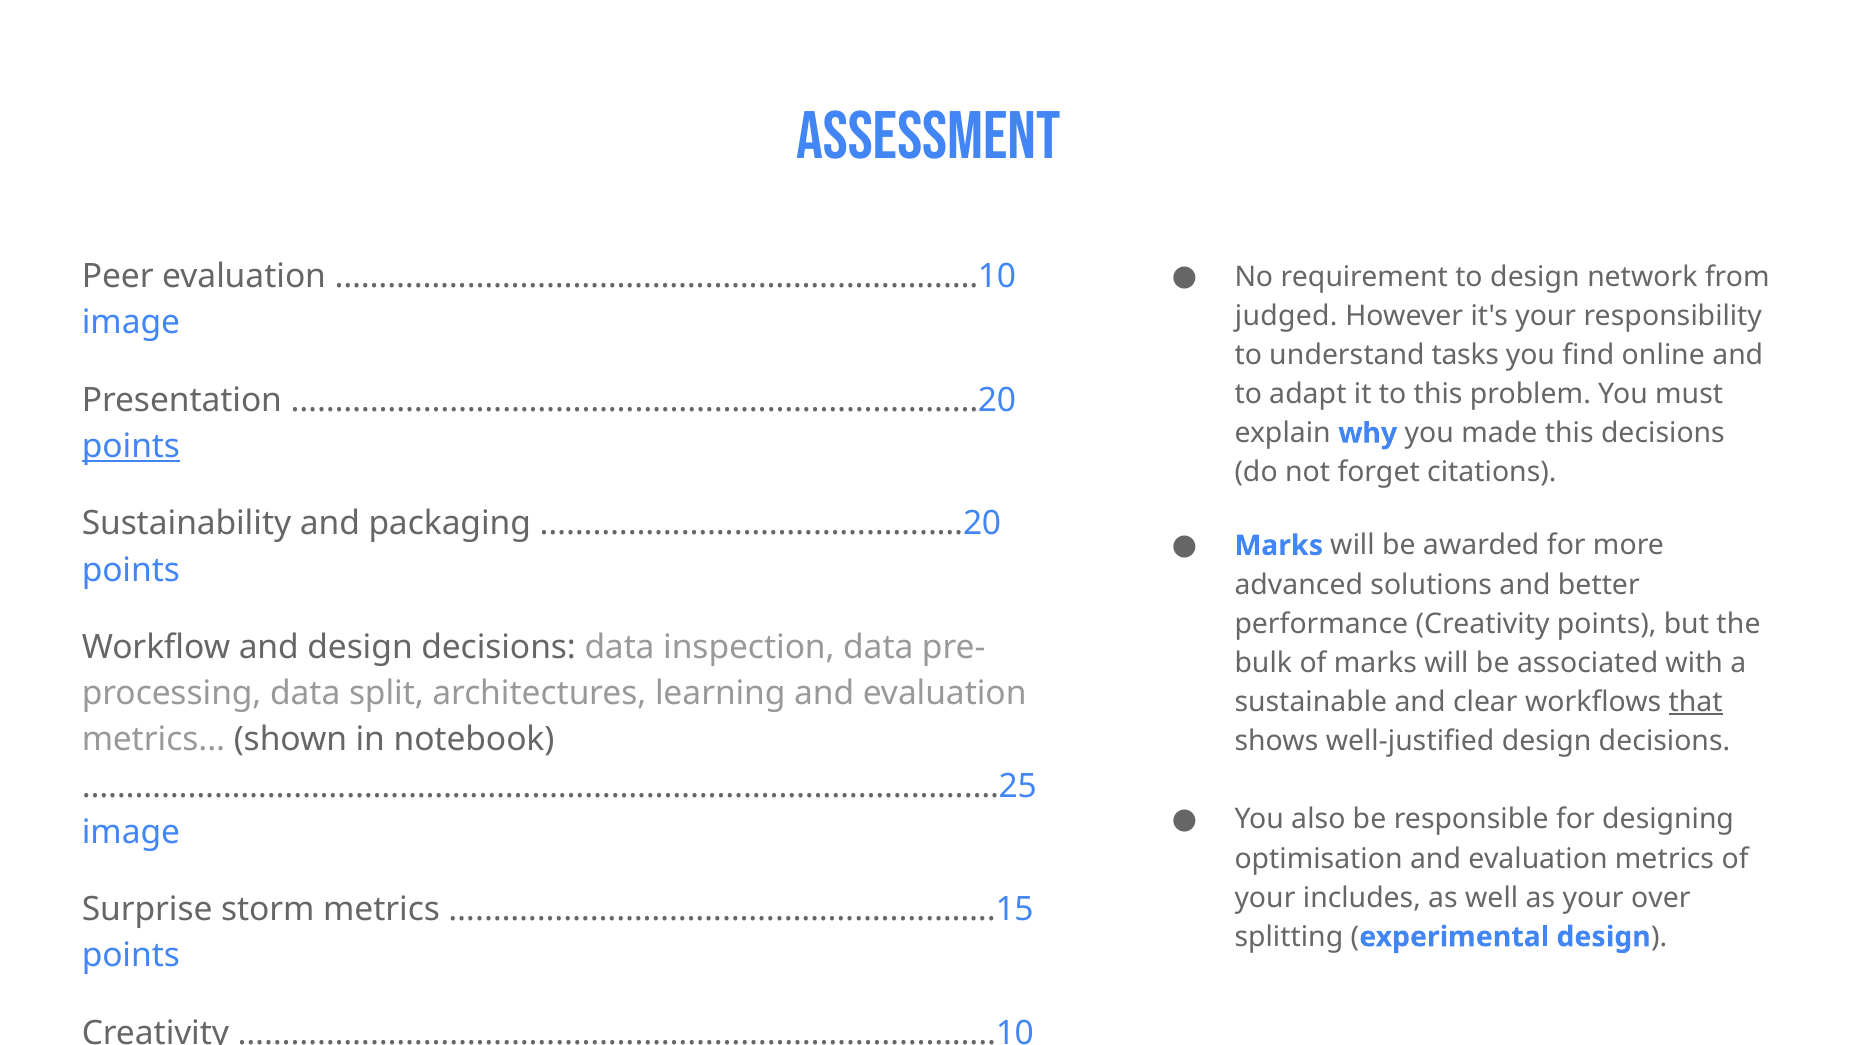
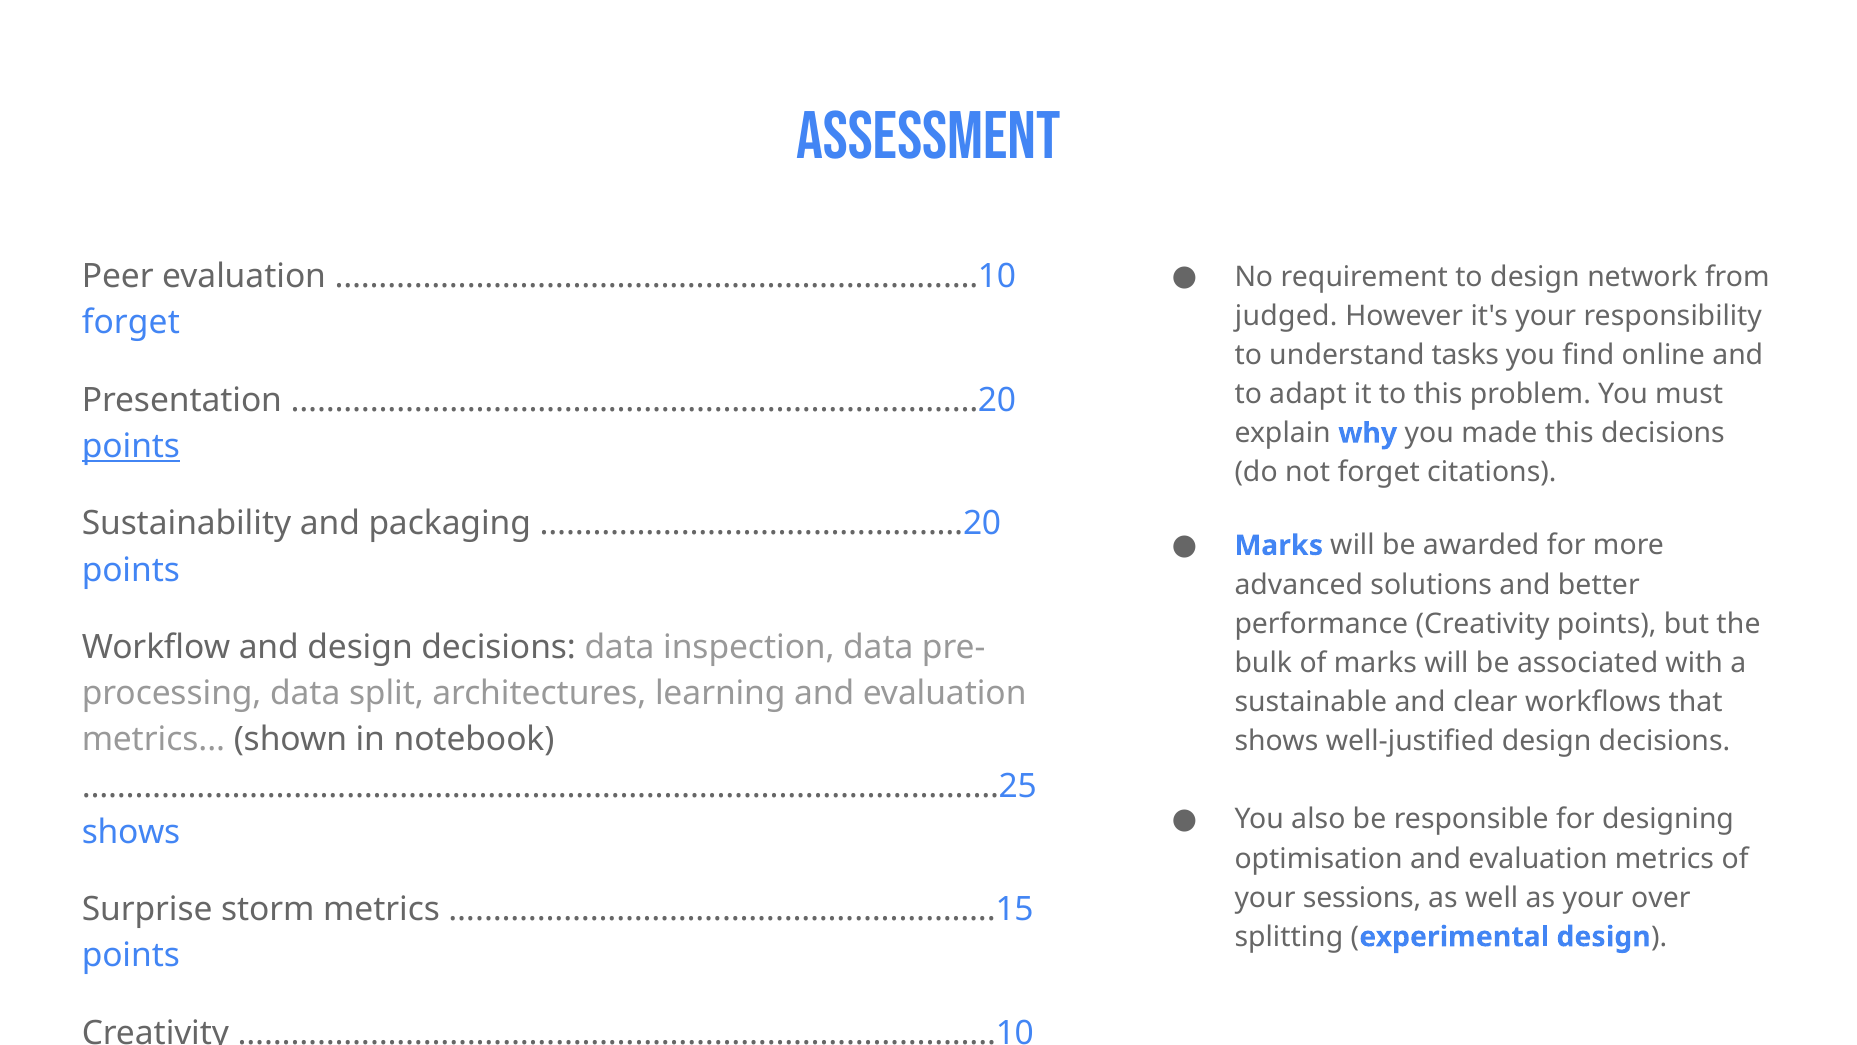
image at (131, 323): image -> forget
that underline: present -> none
image at (131, 832): image -> shows
includes: includes -> sessions
